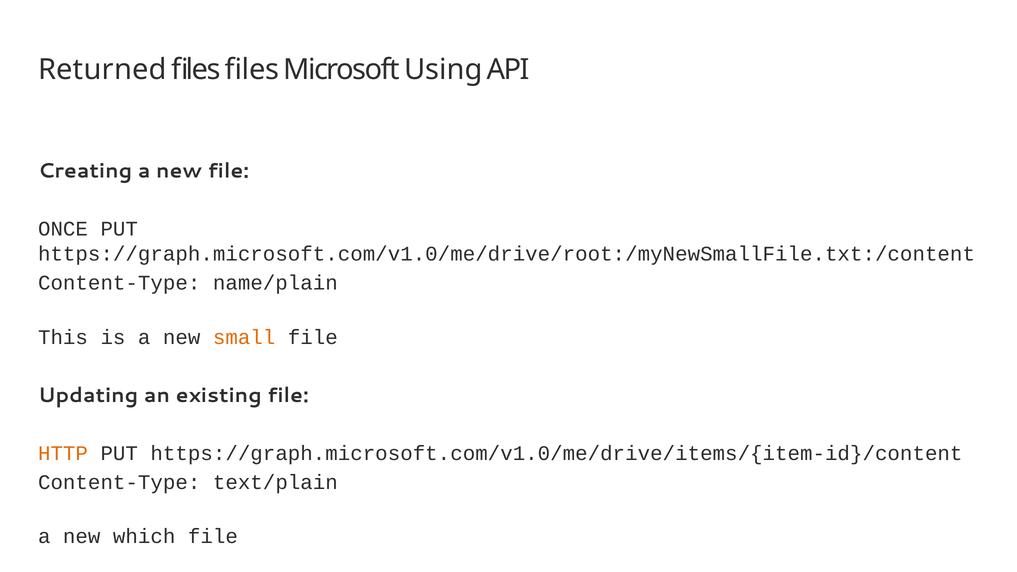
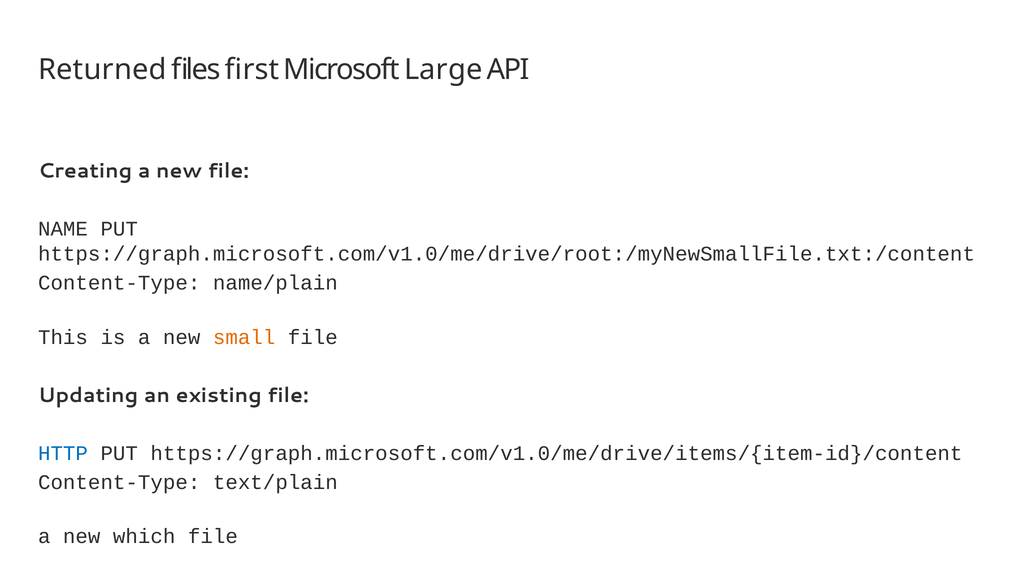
files files: files -> first
Using: Using -> Large
ONCE: ONCE -> NAME
HTTP colour: orange -> blue
